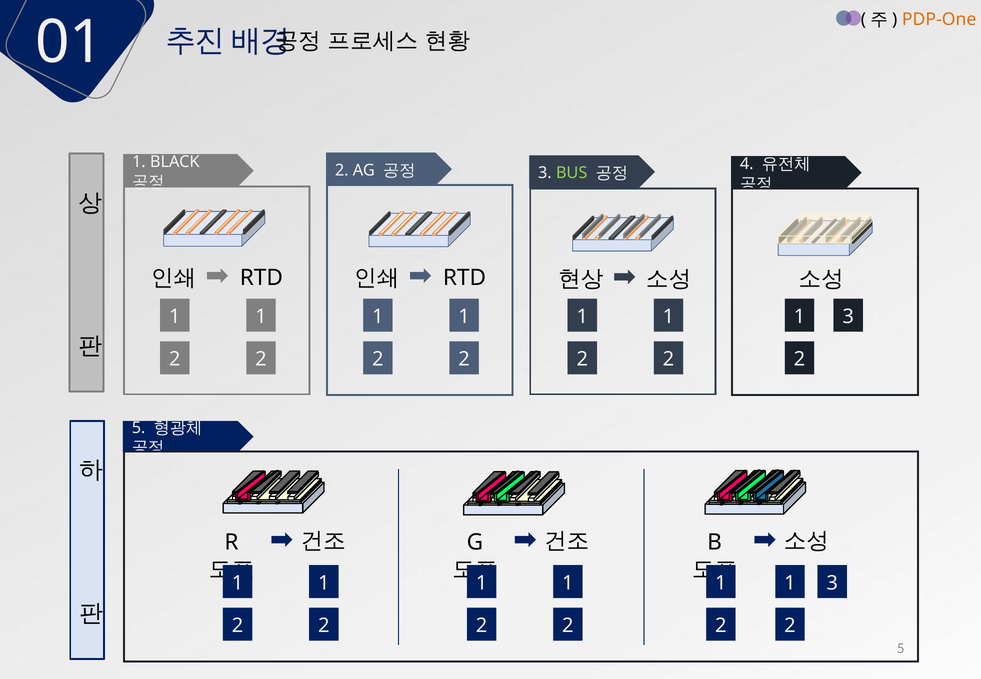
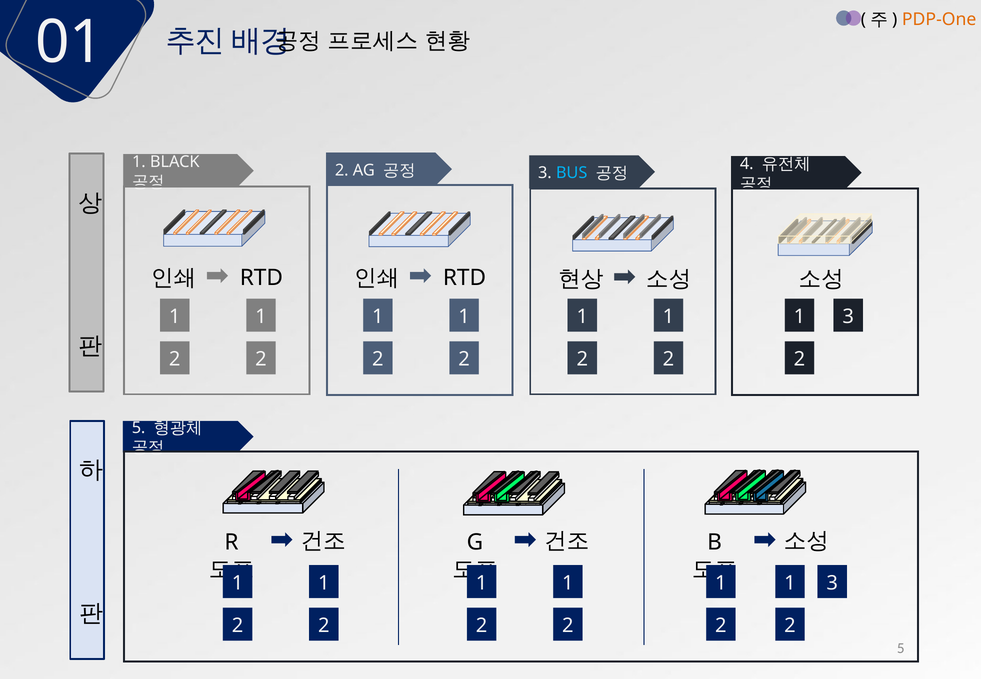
BUS colour: light green -> light blue
